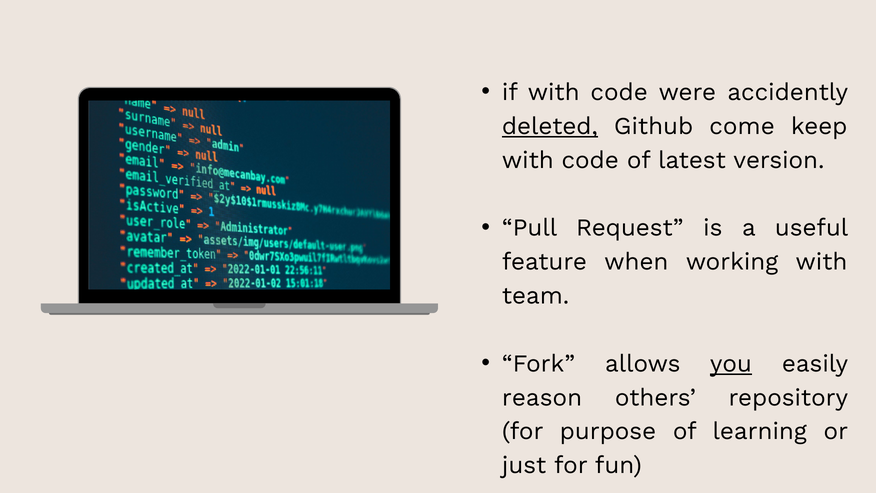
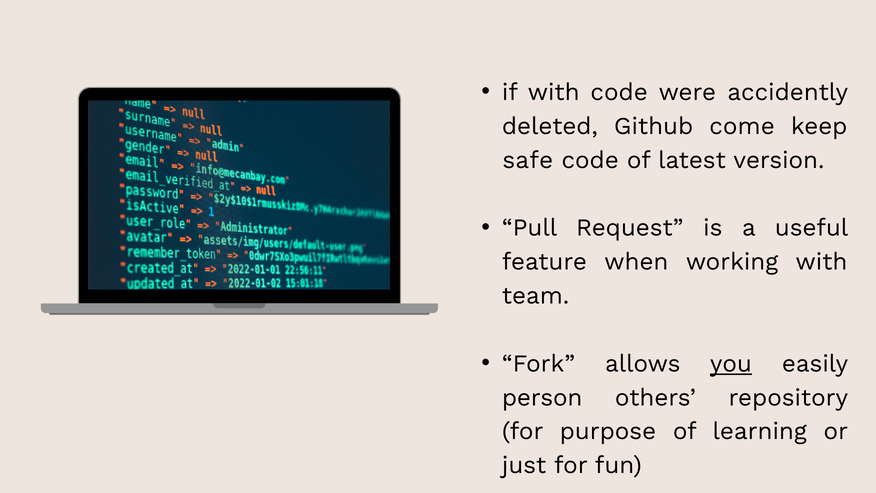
deleted underline: present -> none
with at (528, 160): with -> safe
reason: reason -> person
